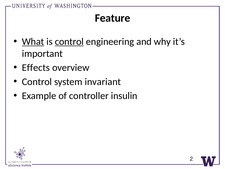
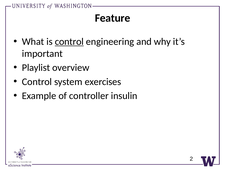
What underline: present -> none
Effects: Effects -> Playlist
invariant: invariant -> exercises
